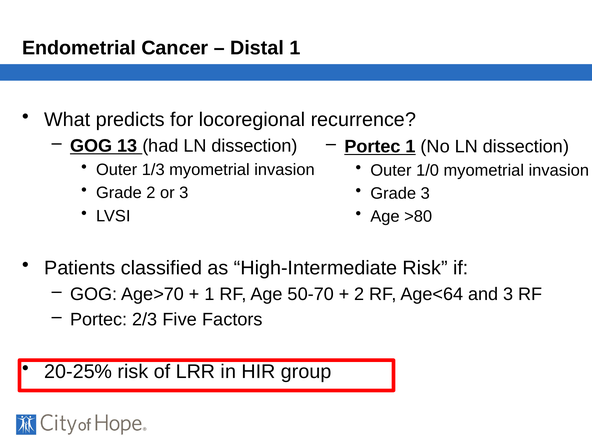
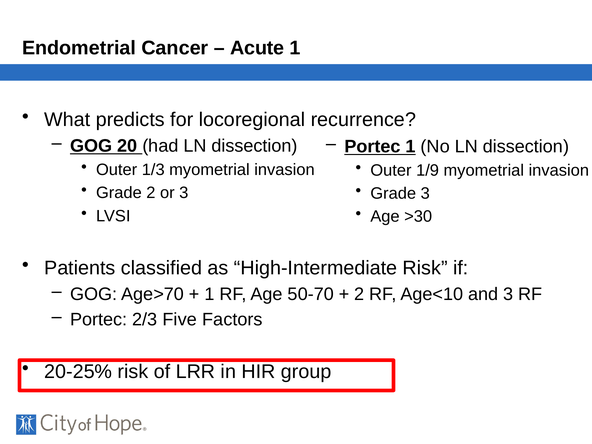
Distal: Distal -> Acute
13: 13 -> 20
1/0: 1/0 -> 1/9
>80: >80 -> >30
Age<64: Age<64 -> Age<10
